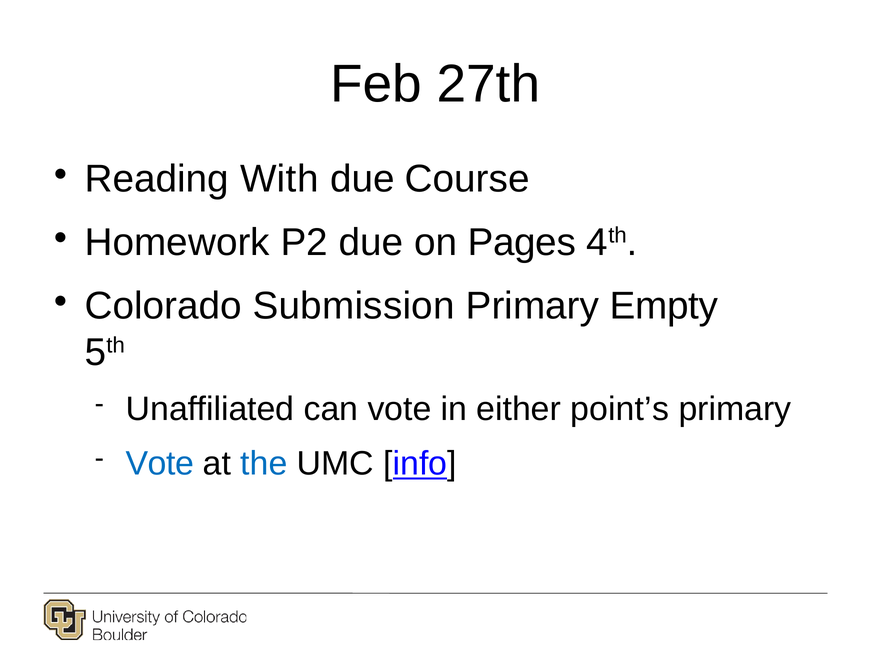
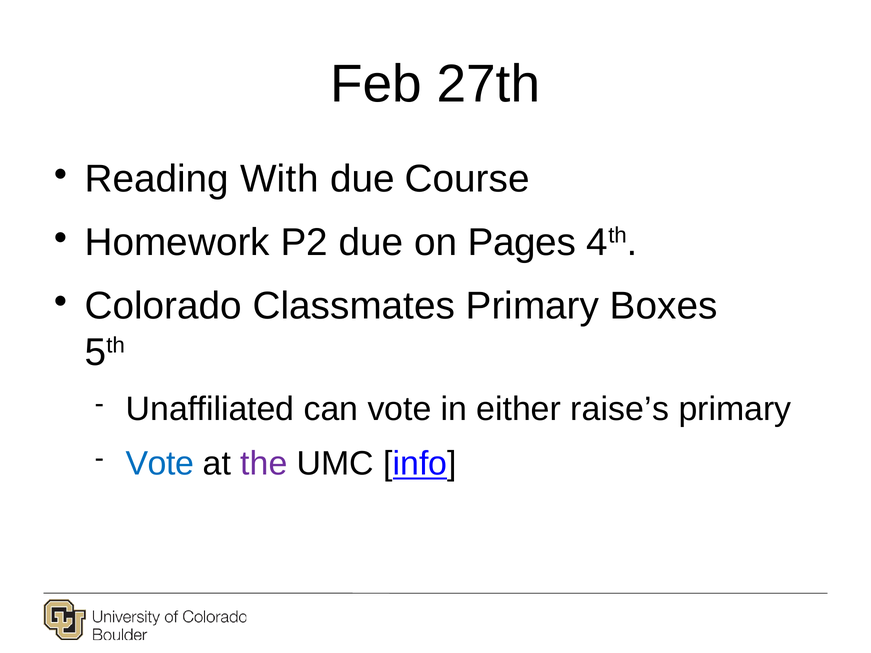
Submission: Submission -> Classmates
Empty: Empty -> Boxes
point’s: point’s -> raise’s
the colour: blue -> purple
